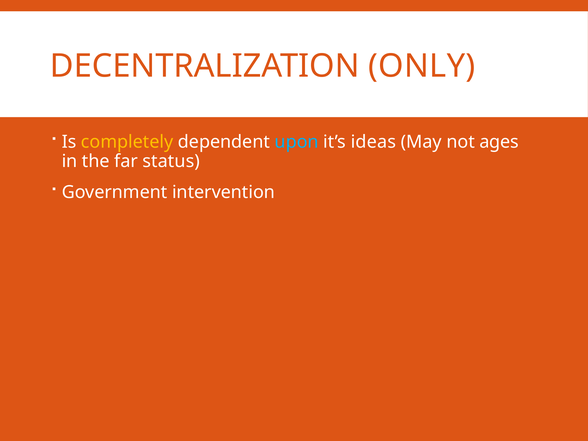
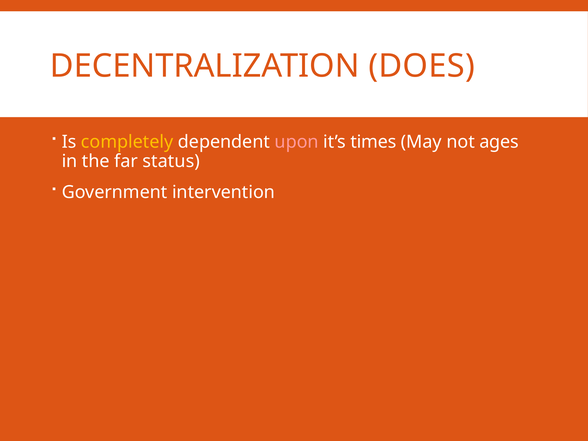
ONLY: ONLY -> DOES
upon colour: light blue -> pink
ideas: ideas -> times
